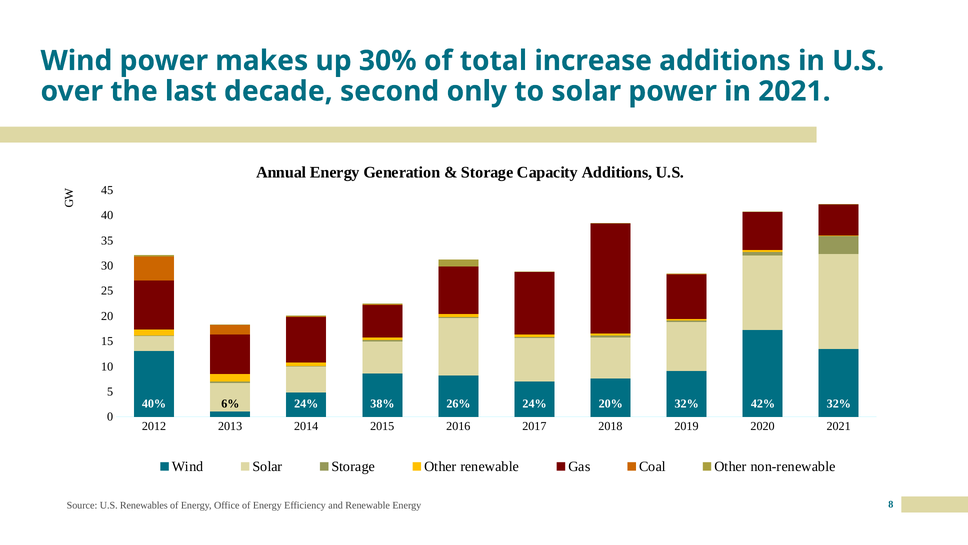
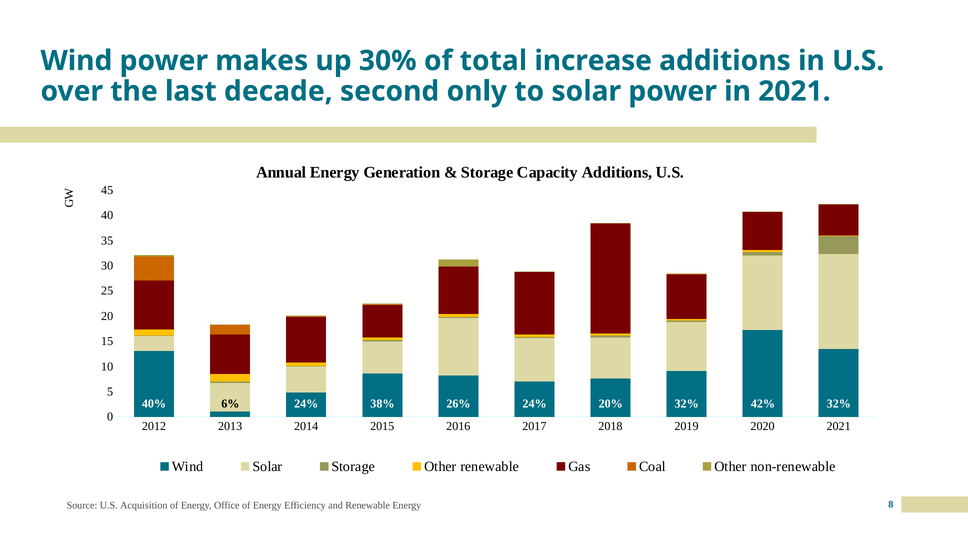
Renewables: Renewables -> Acquisition
